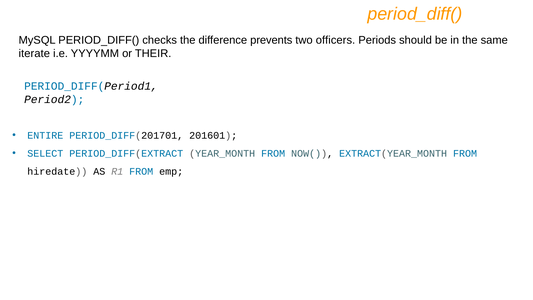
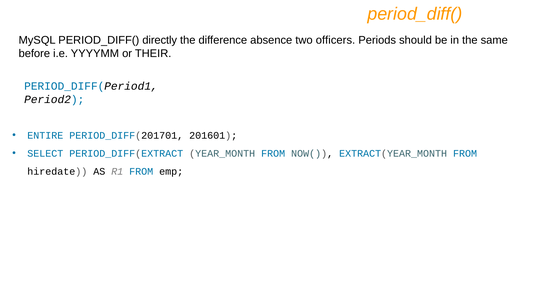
checks: checks -> directly
prevents: prevents -> absence
iterate: iterate -> before
